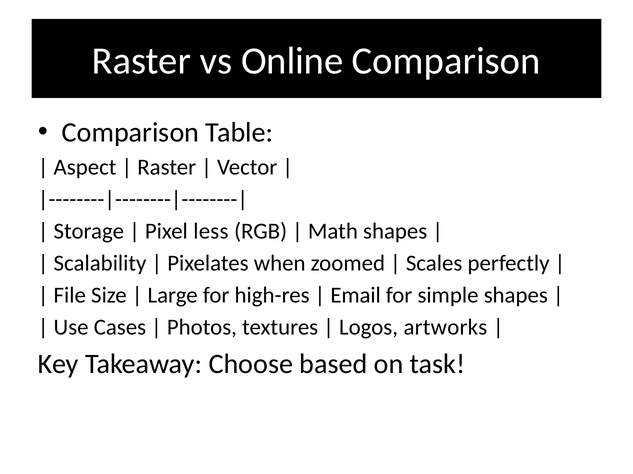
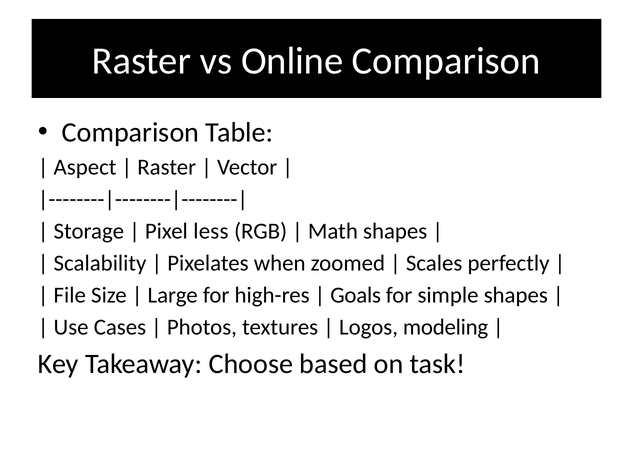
Email: Email -> Goals
artworks: artworks -> modeling
